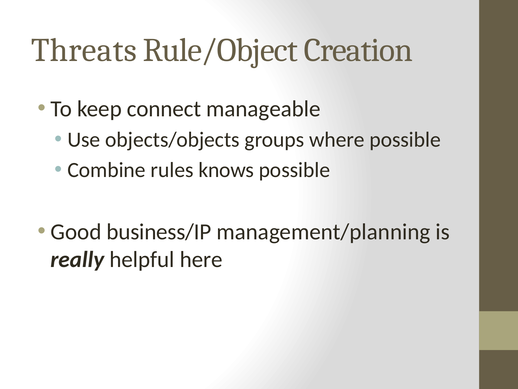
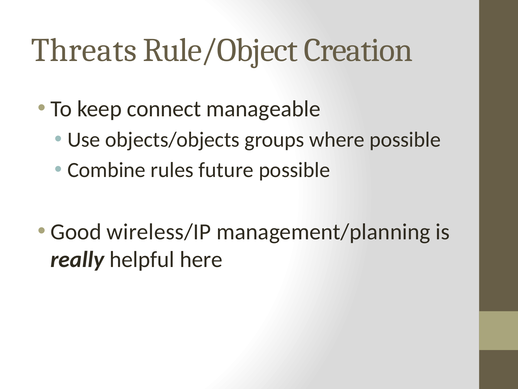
knows: knows -> future
business/IP: business/IP -> wireless/IP
